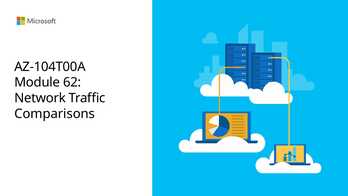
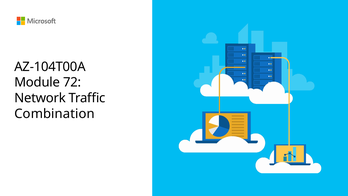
62: 62 -> 72
Comparisons: Comparisons -> Combination
